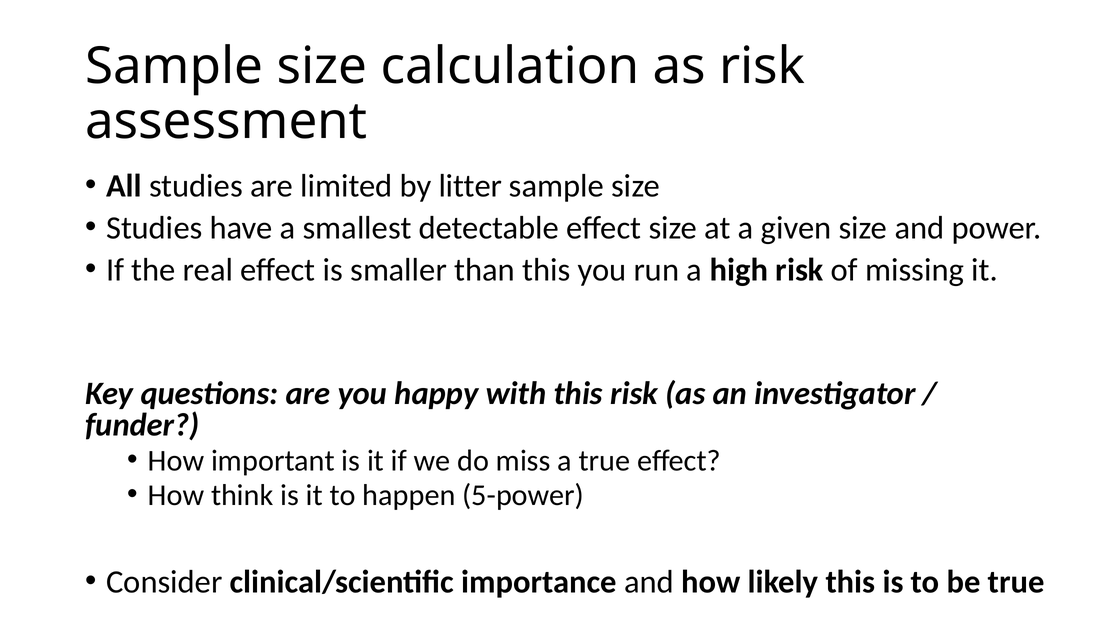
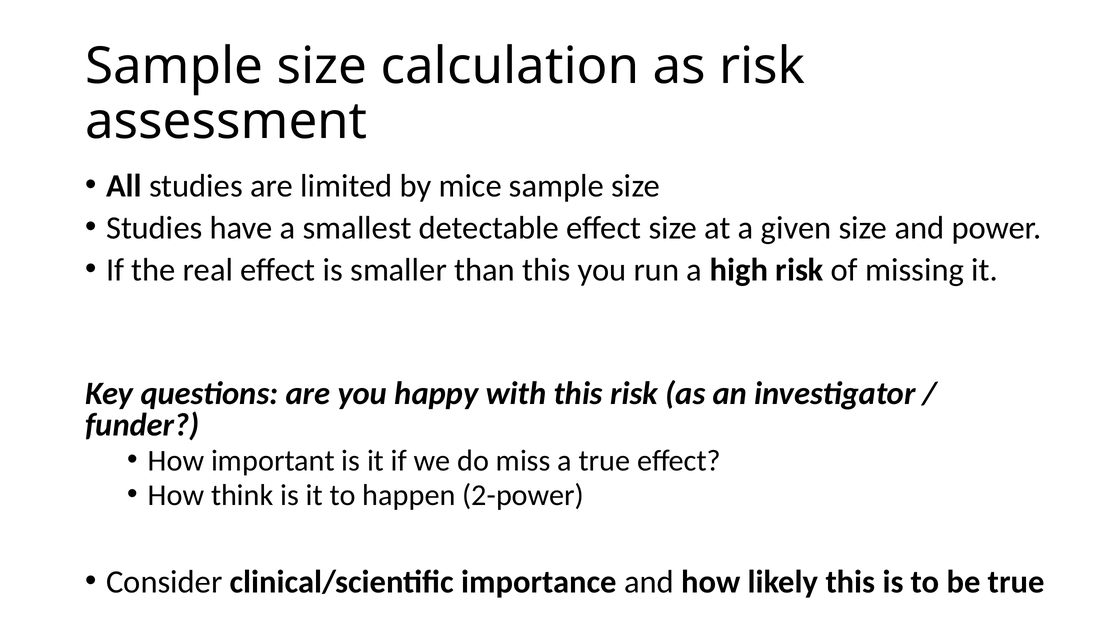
litter: litter -> mice
5-power: 5-power -> 2-power
